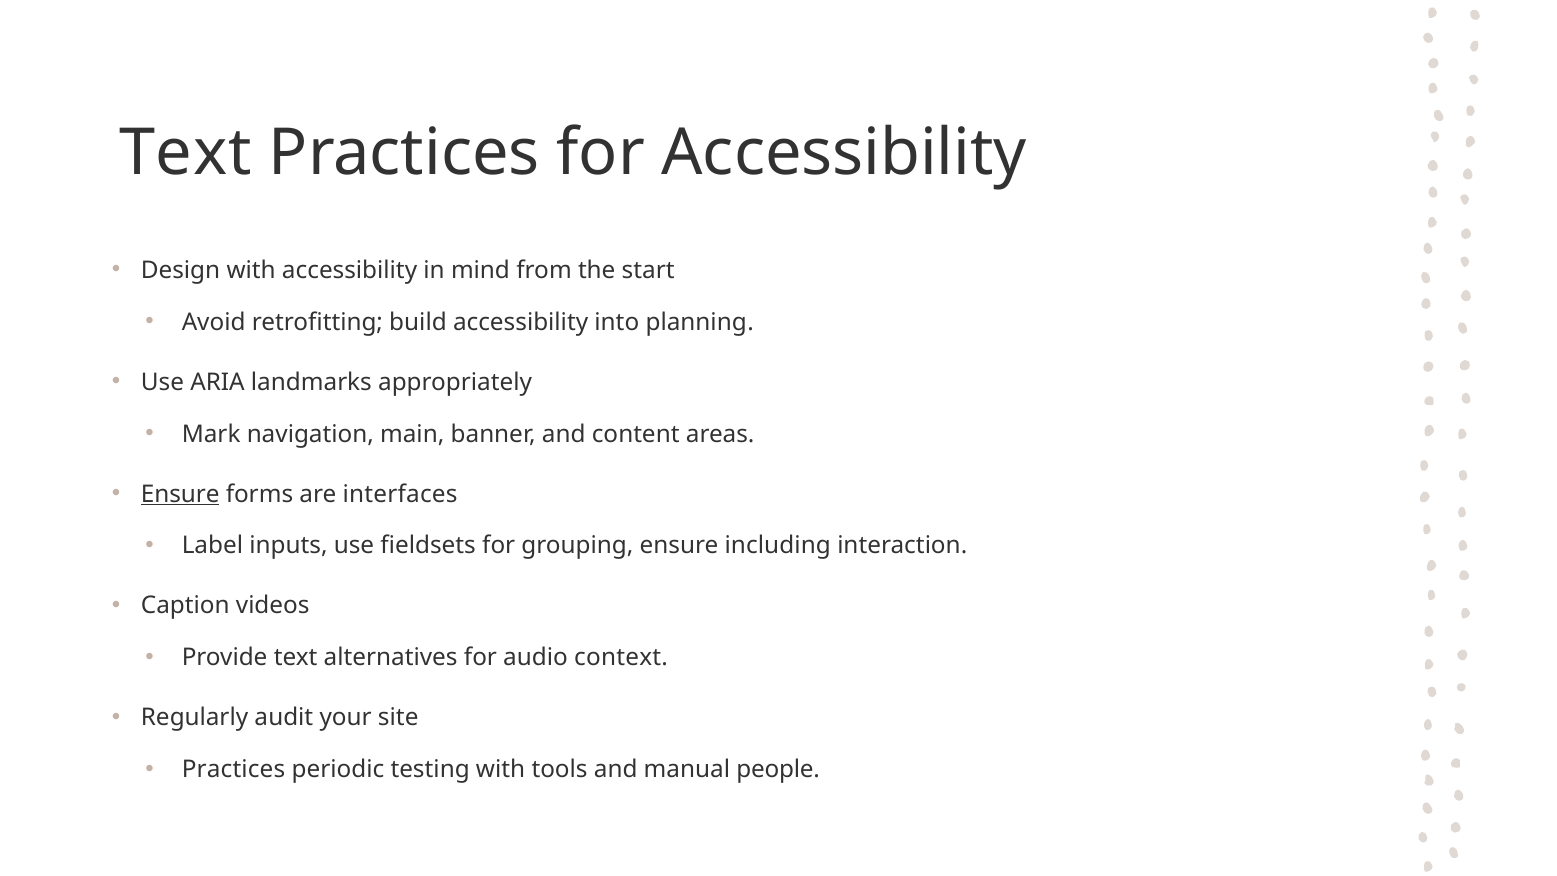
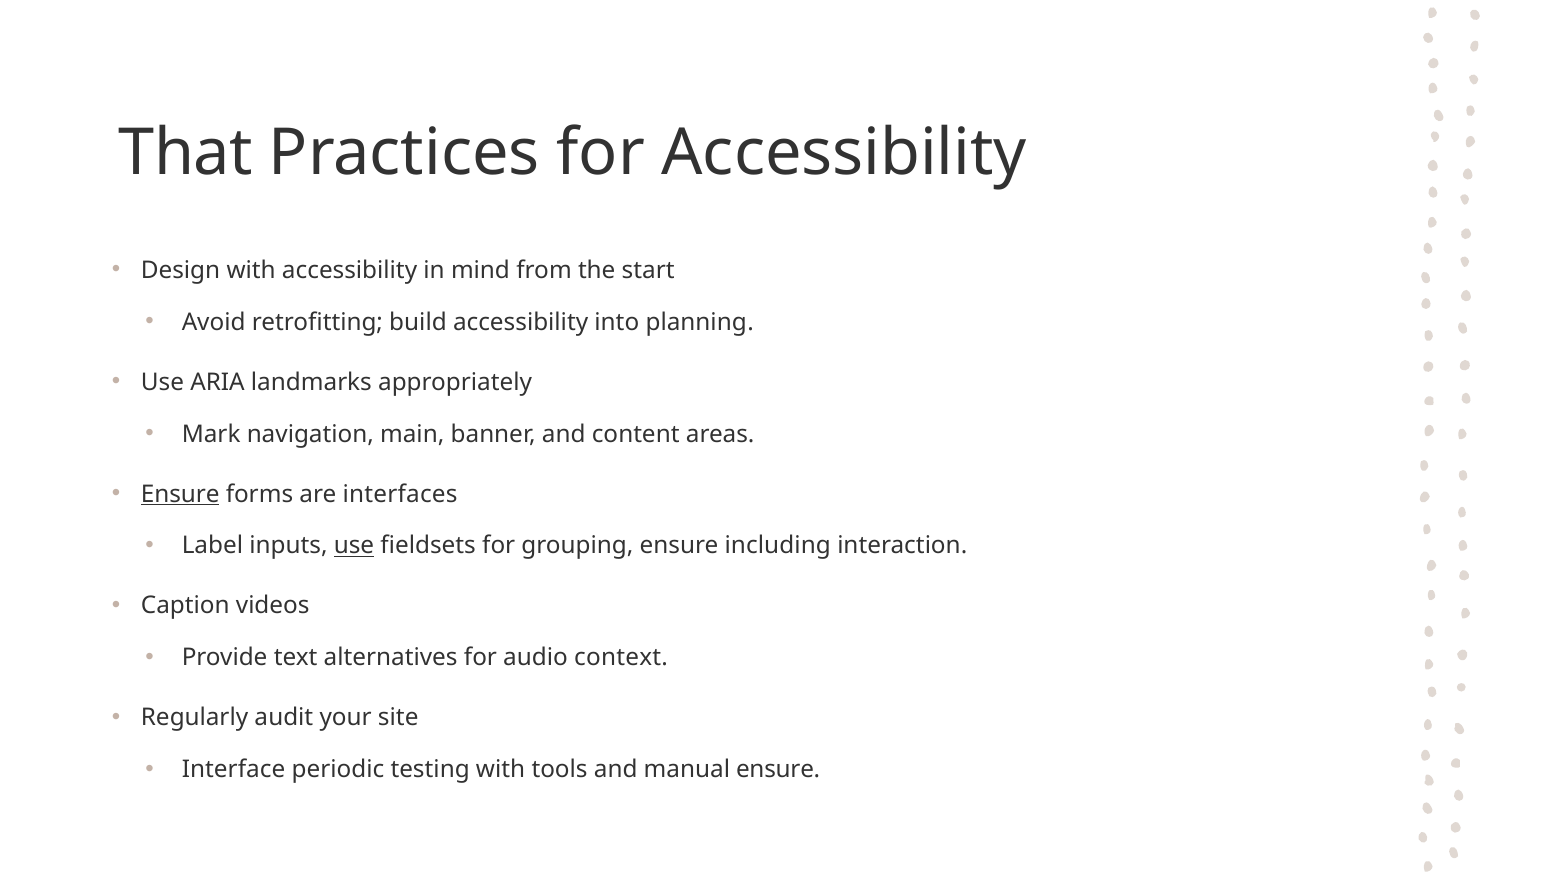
Text at (185, 153): Text -> That
use at (354, 546) underline: none -> present
Practices at (234, 769): Practices -> Interface
manual people: people -> ensure
